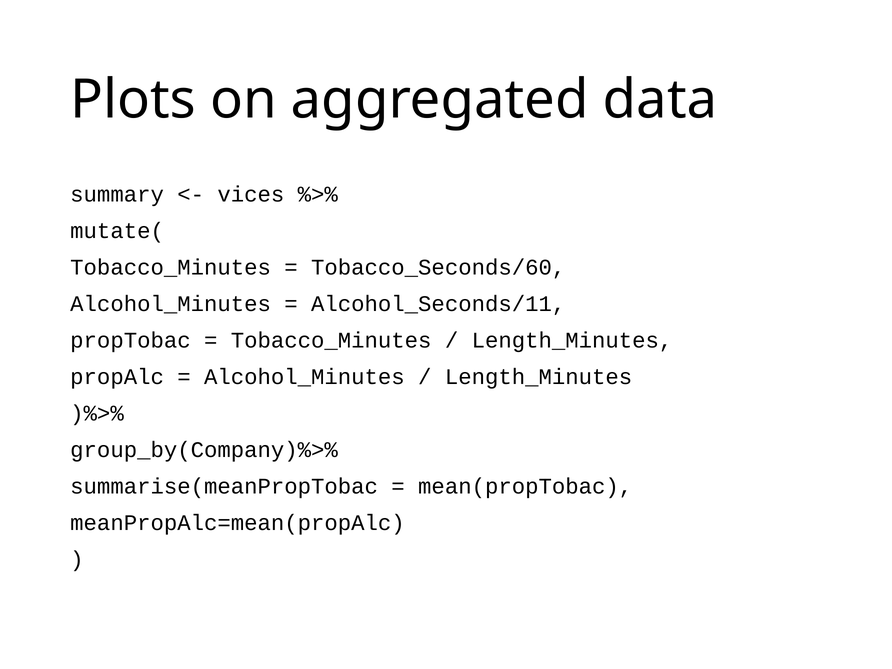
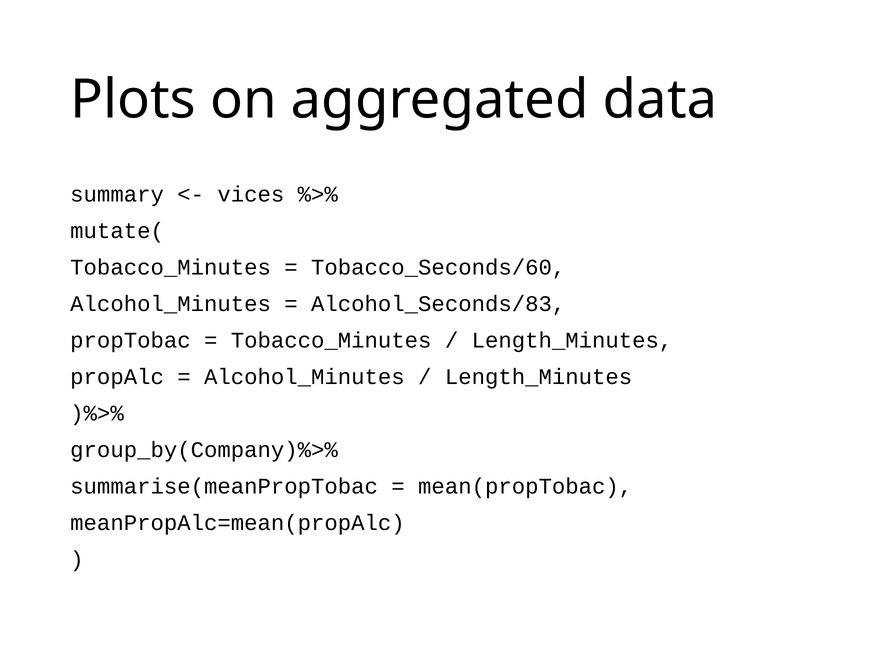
Alcohol_Seconds/11: Alcohol_Seconds/11 -> Alcohol_Seconds/83
